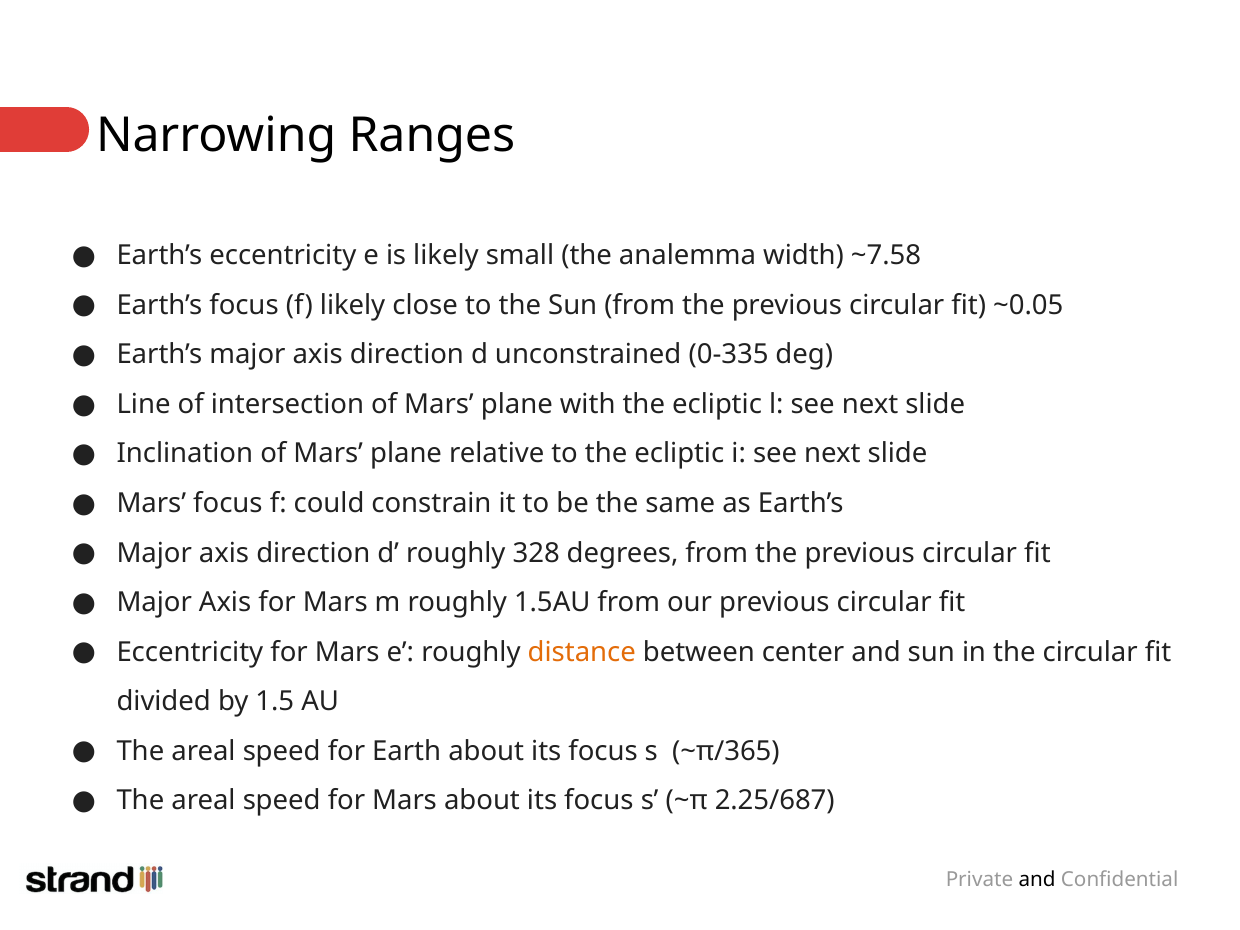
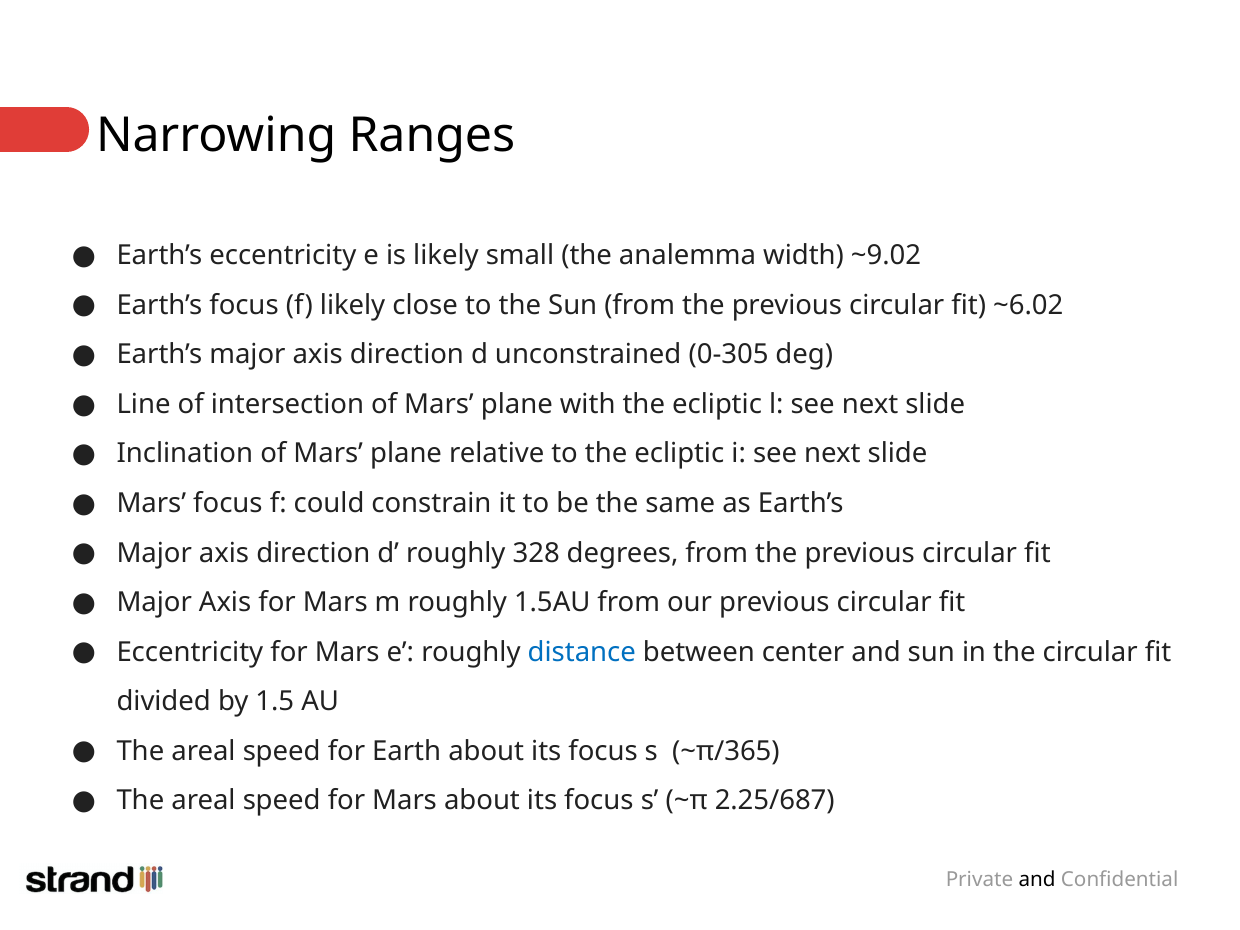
~7.58: ~7.58 -> ~9.02
~0.05: ~0.05 -> ~6.02
0-335: 0-335 -> 0-305
distance colour: orange -> blue
